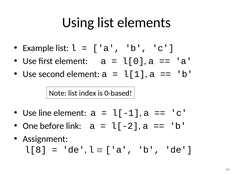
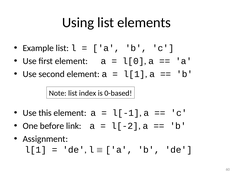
line: line -> this
l[8 at (36, 150): l[8 -> l[1
